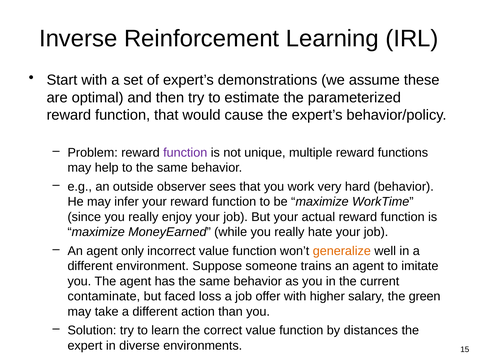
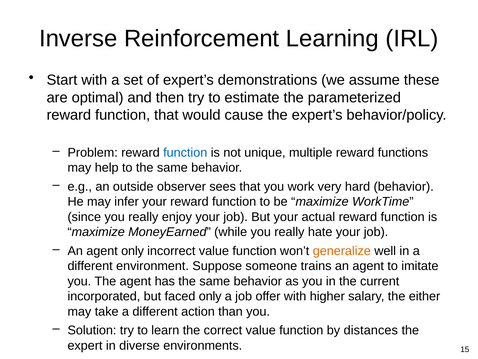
function at (185, 152) colour: purple -> blue
contaminate: contaminate -> incorporated
faced loss: loss -> only
green: green -> either
